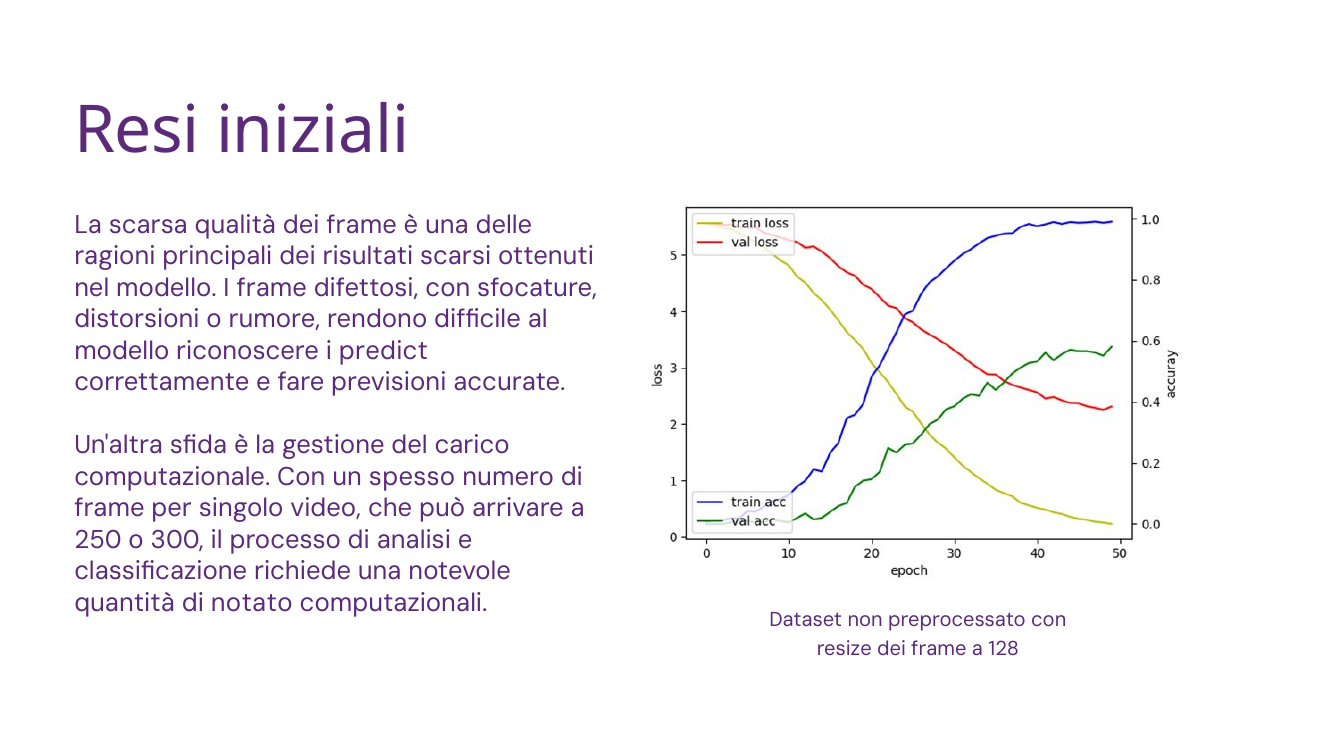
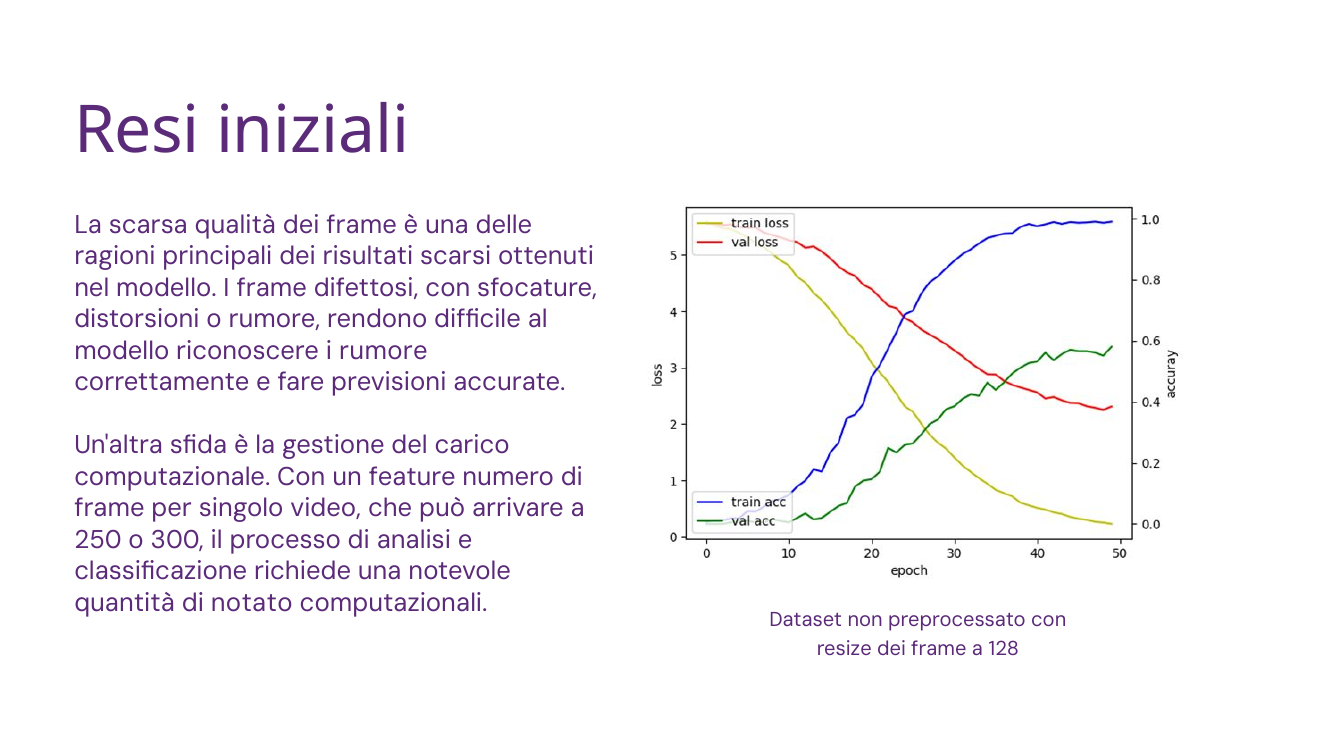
i predict: predict -> rumore
spesso: spesso -> feature
